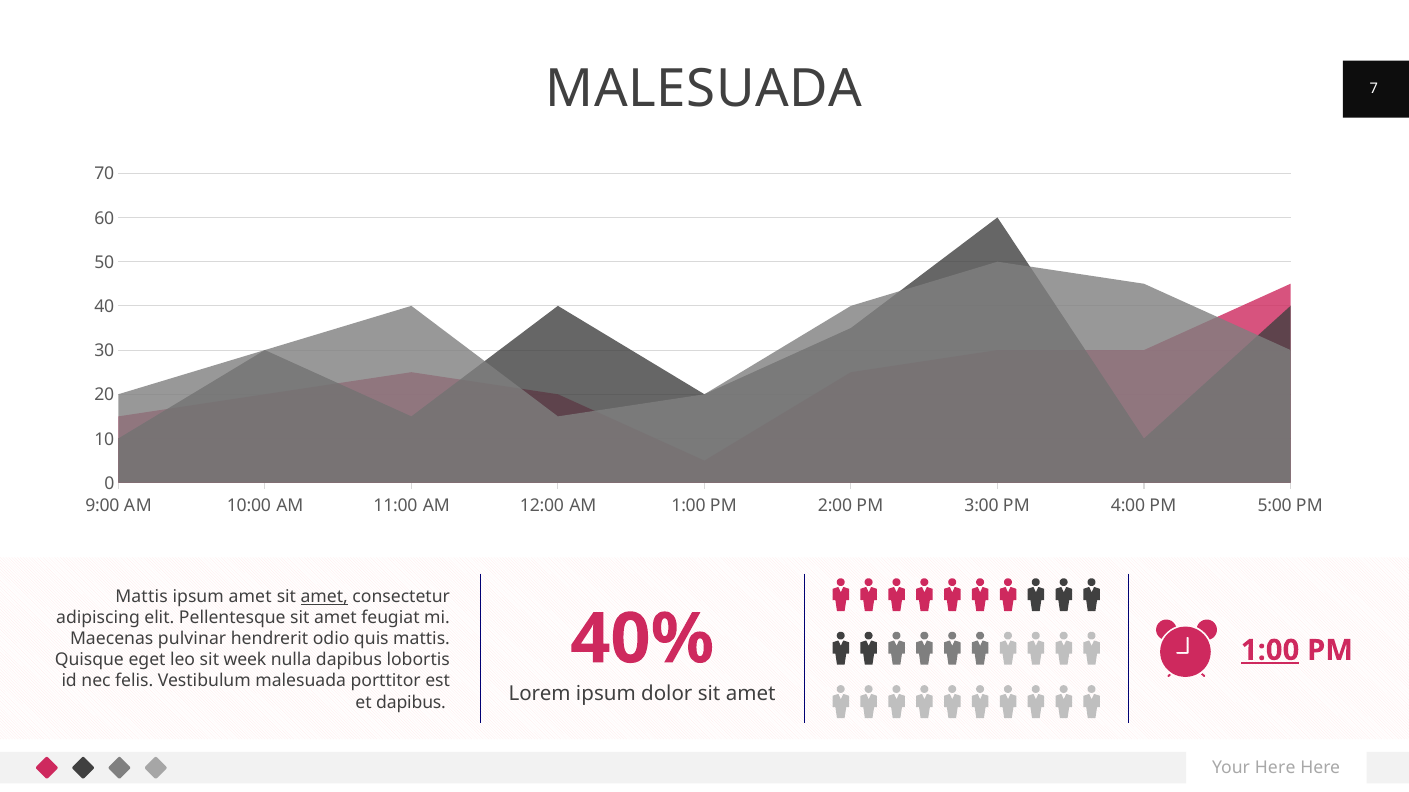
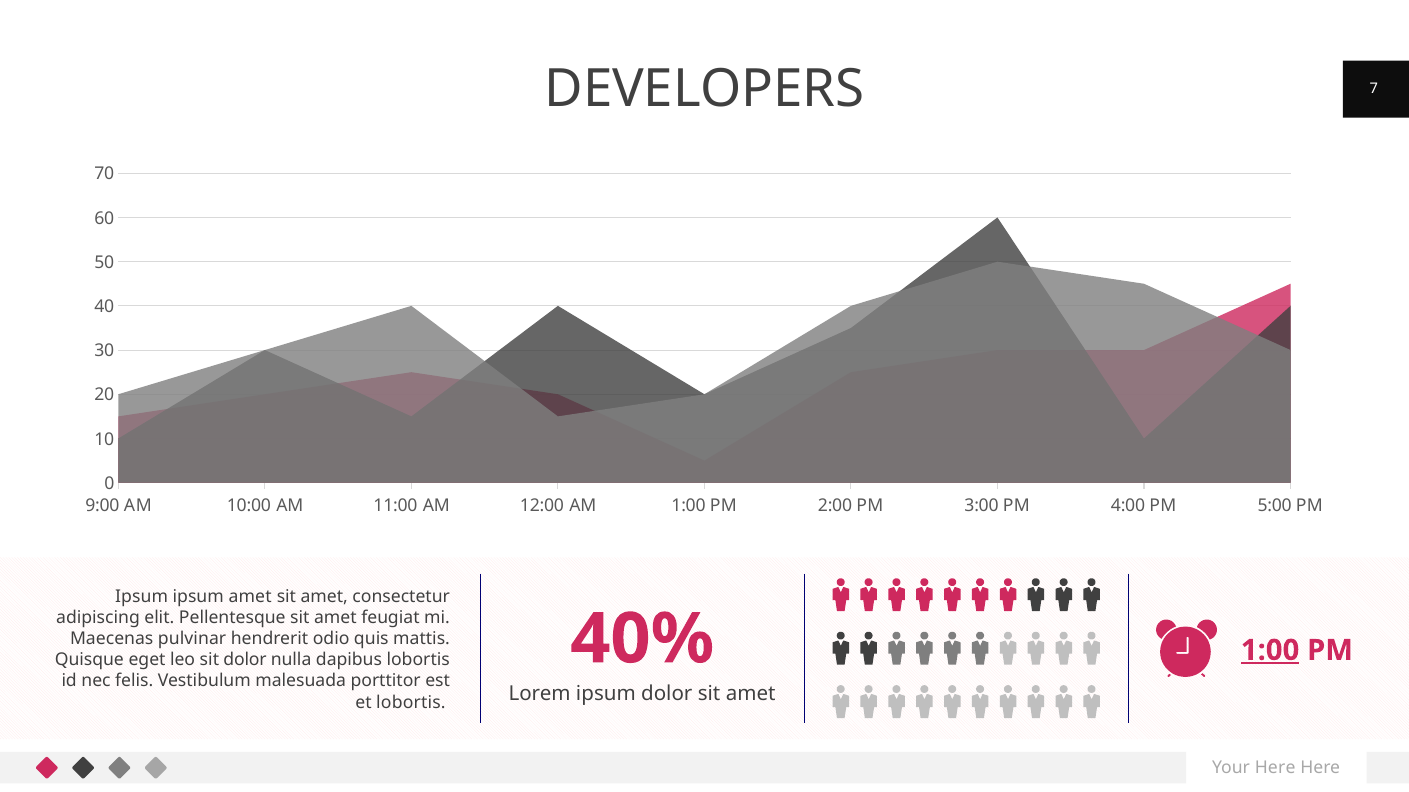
MALESUADA at (704, 89): MALESUADA -> DEVELOPERS
Mattis at (141, 597): Mattis -> Ipsum
amet at (324, 597) underline: present -> none
sit week: week -> dolor
et dapibus: dapibus -> lobortis
